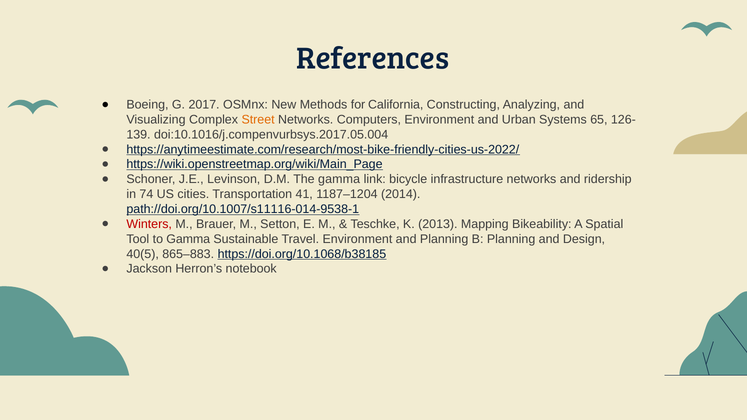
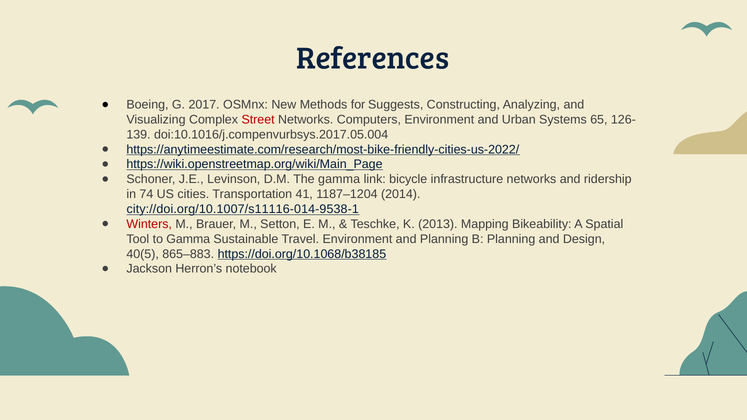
California: California -> Suggests
Street colour: orange -> red
path://doi.org/10.1007/s11116-014-9538-1: path://doi.org/10.1007/s11116-014-9538-1 -> city://doi.org/10.1007/s11116-014-9538-1
